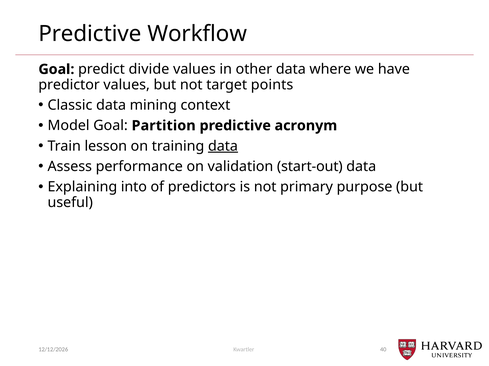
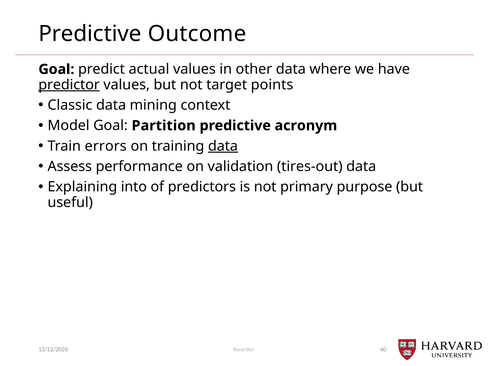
Workflow: Workflow -> Outcome
divide: divide -> actual
predictor underline: none -> present
lesson: lesson -> errors
start-out: start-out -> tires-out
